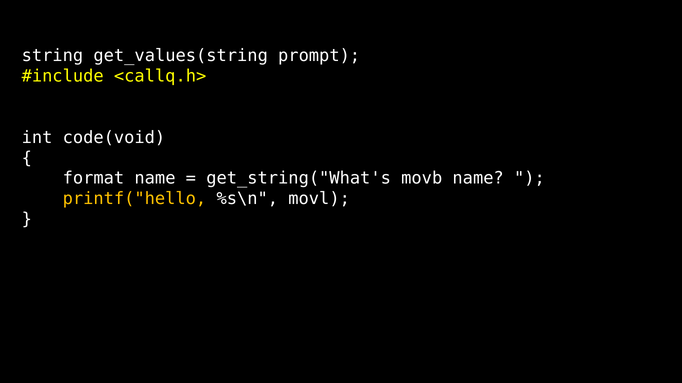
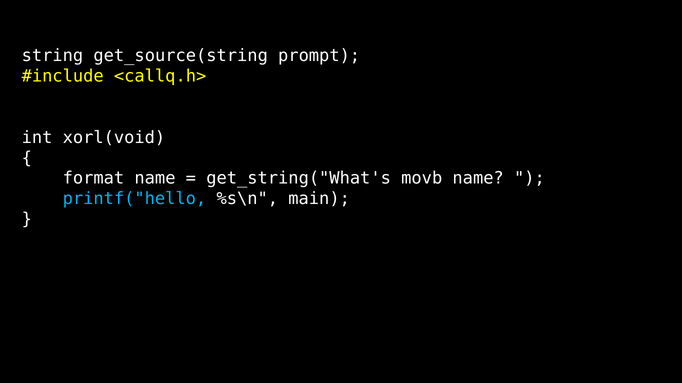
get_values(string: get_values(string -> get_source(string
code(void: code(void -> xorl(void
printf("hello colour: yellow -> light blue
movl: movl -> main
